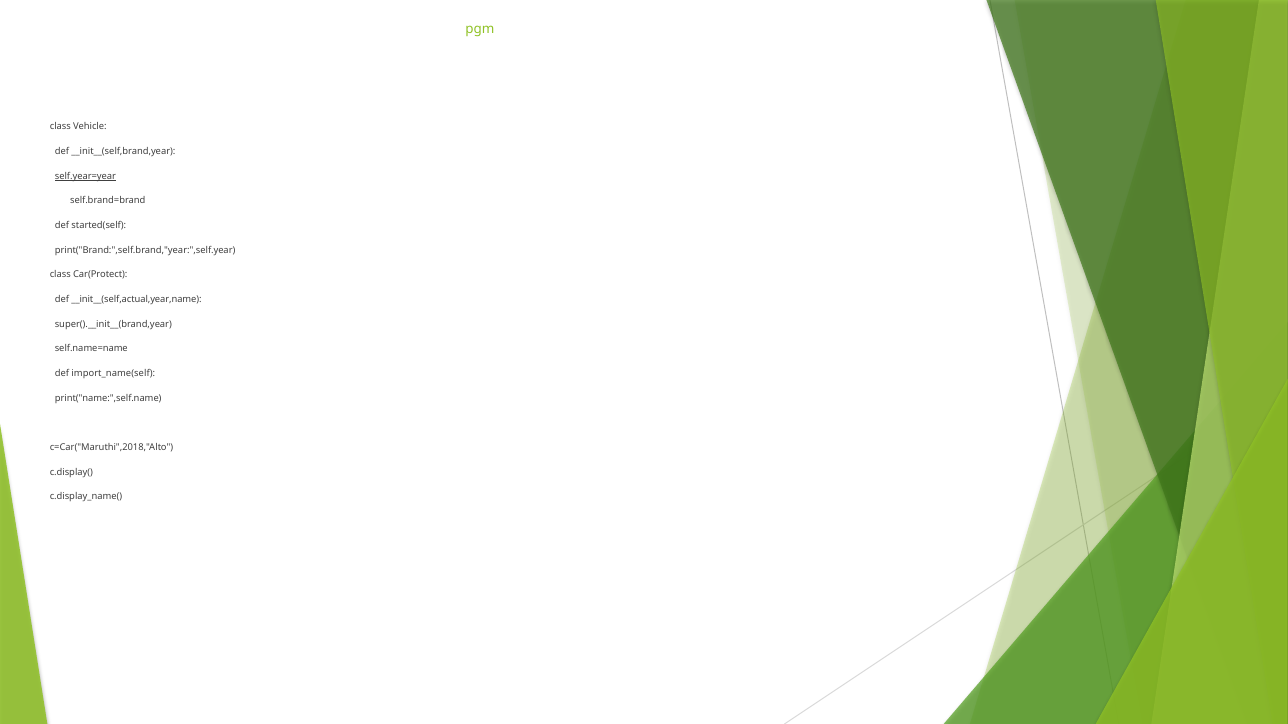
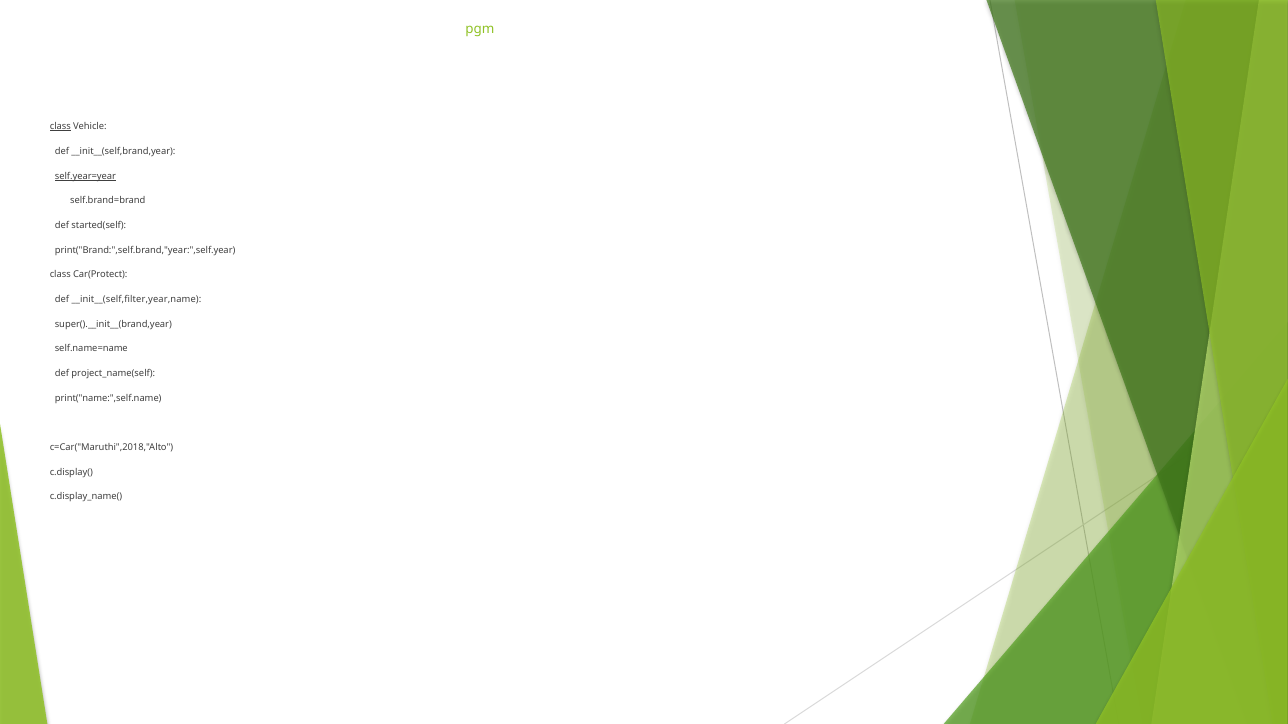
class at (60, 127) underline: none -> present
__init__(self,actual,year,name: __init__(self,actual,year,name -> __init__(self,filter,year,name
import_name(self: import_name(self -> project_name(self
